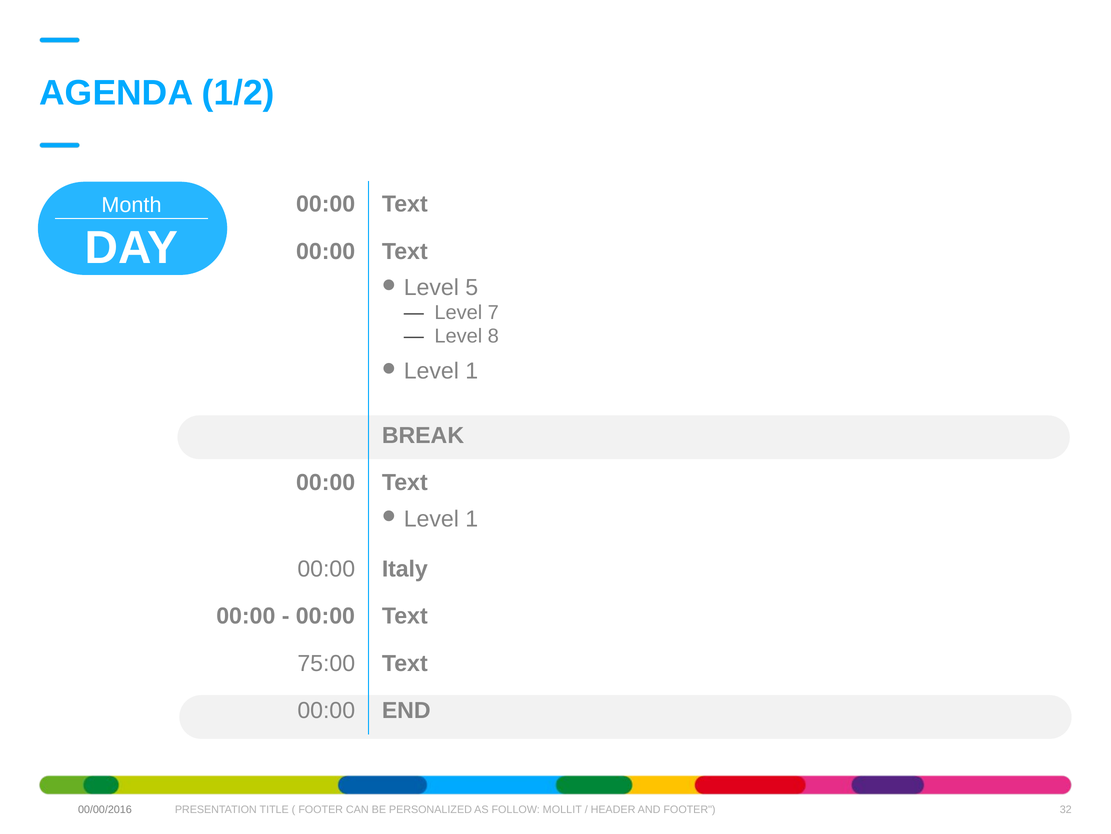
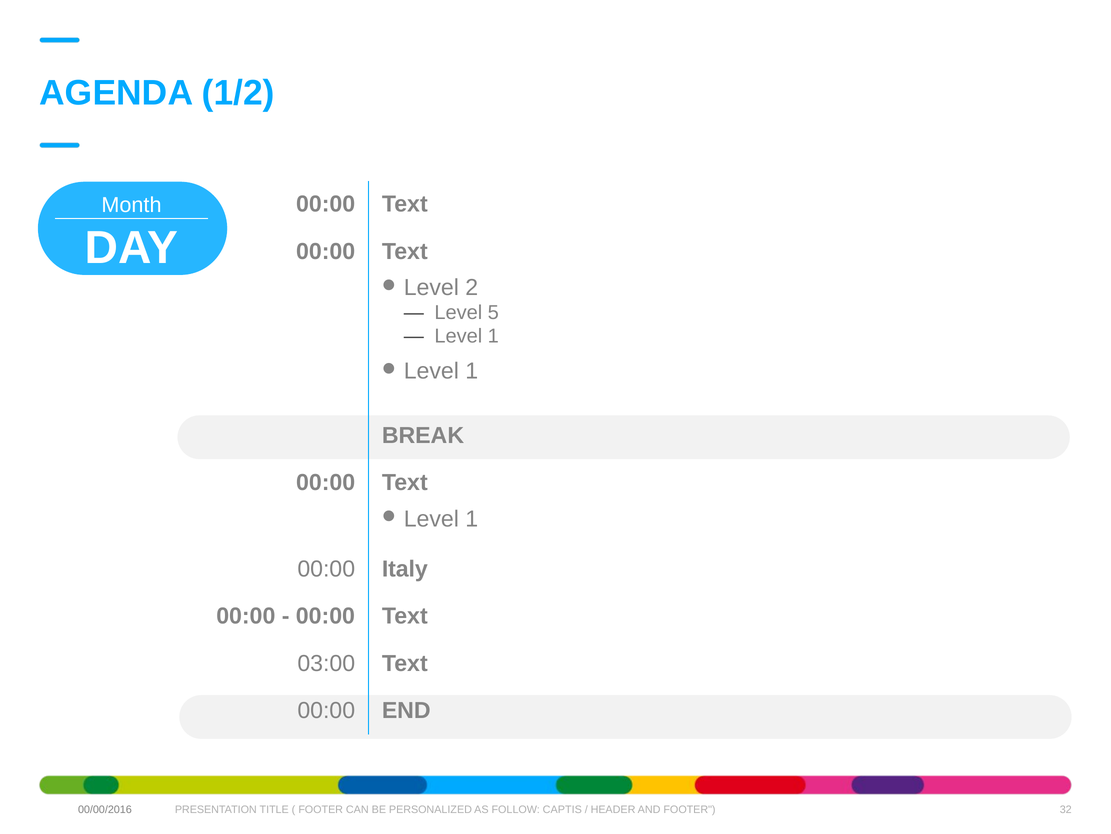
5: 5 -> 2
7: 7 -> 5
Level 8: 8 -> 1
75:00: 75:00 -> 03:00
MOLLIT: MOLLIT -> CAPTIS
